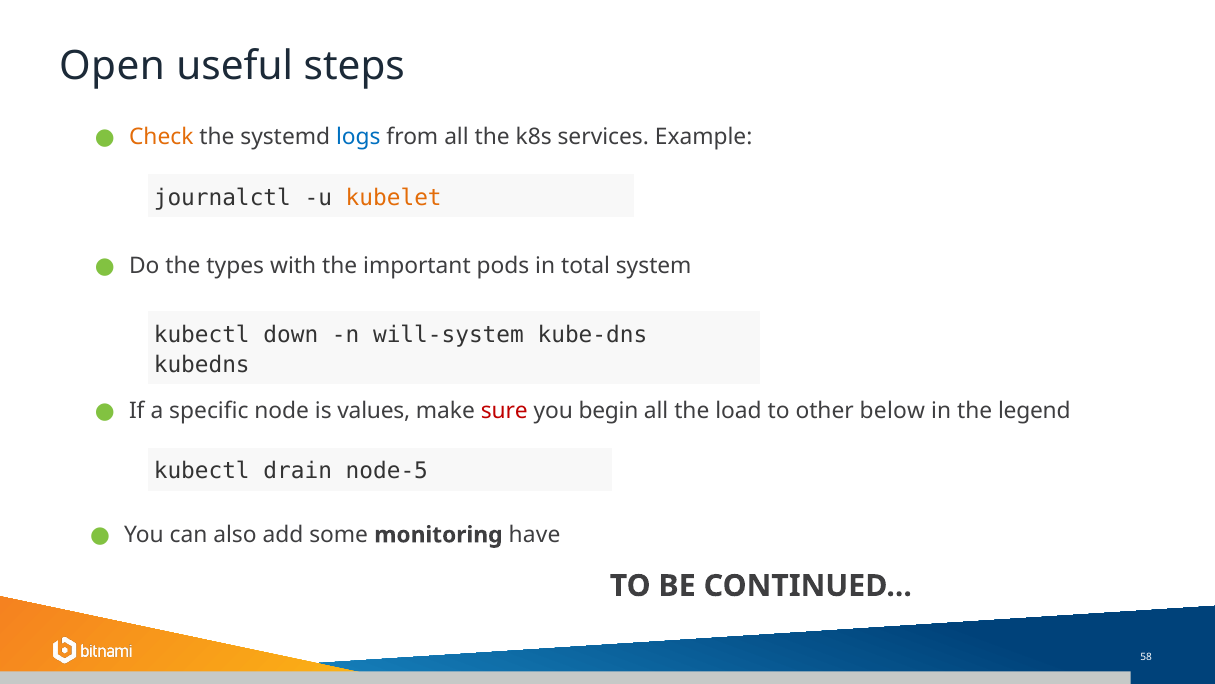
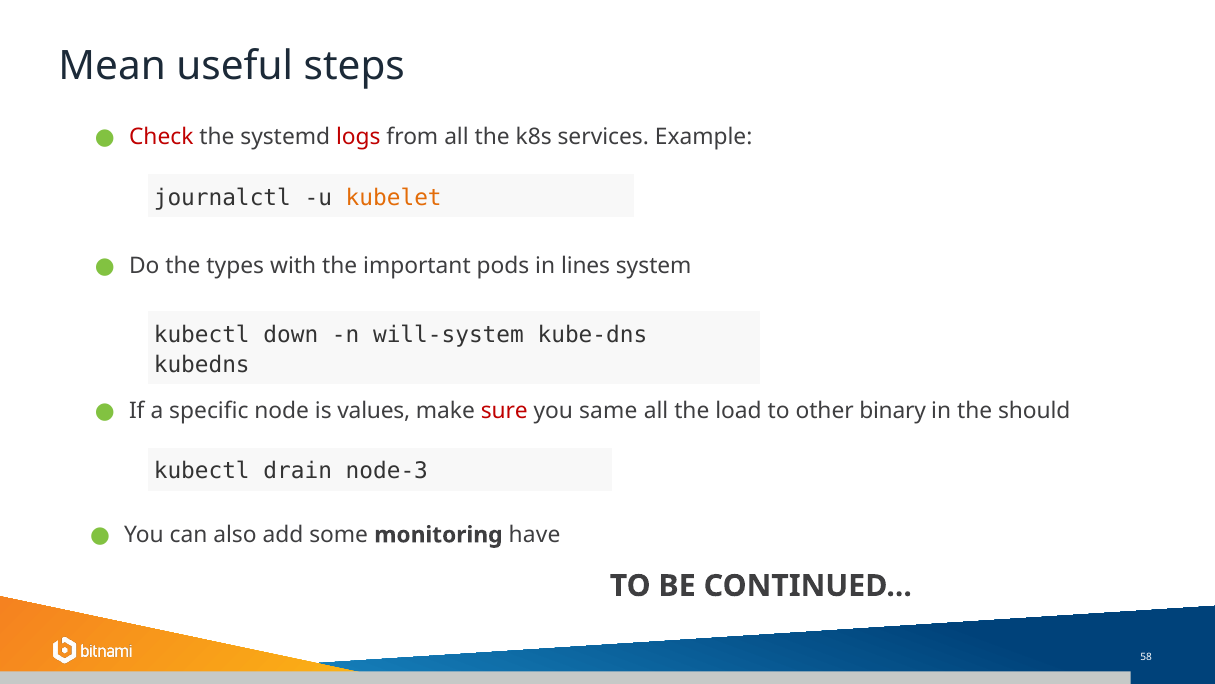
Open: Open -> Mean
Check colour: orange -> red
logs colour: blue -> red
total: total -> lines
begin: begin -> same
below: below -> binary
legend: legend -> should
node-5: node-5 -> node-3
